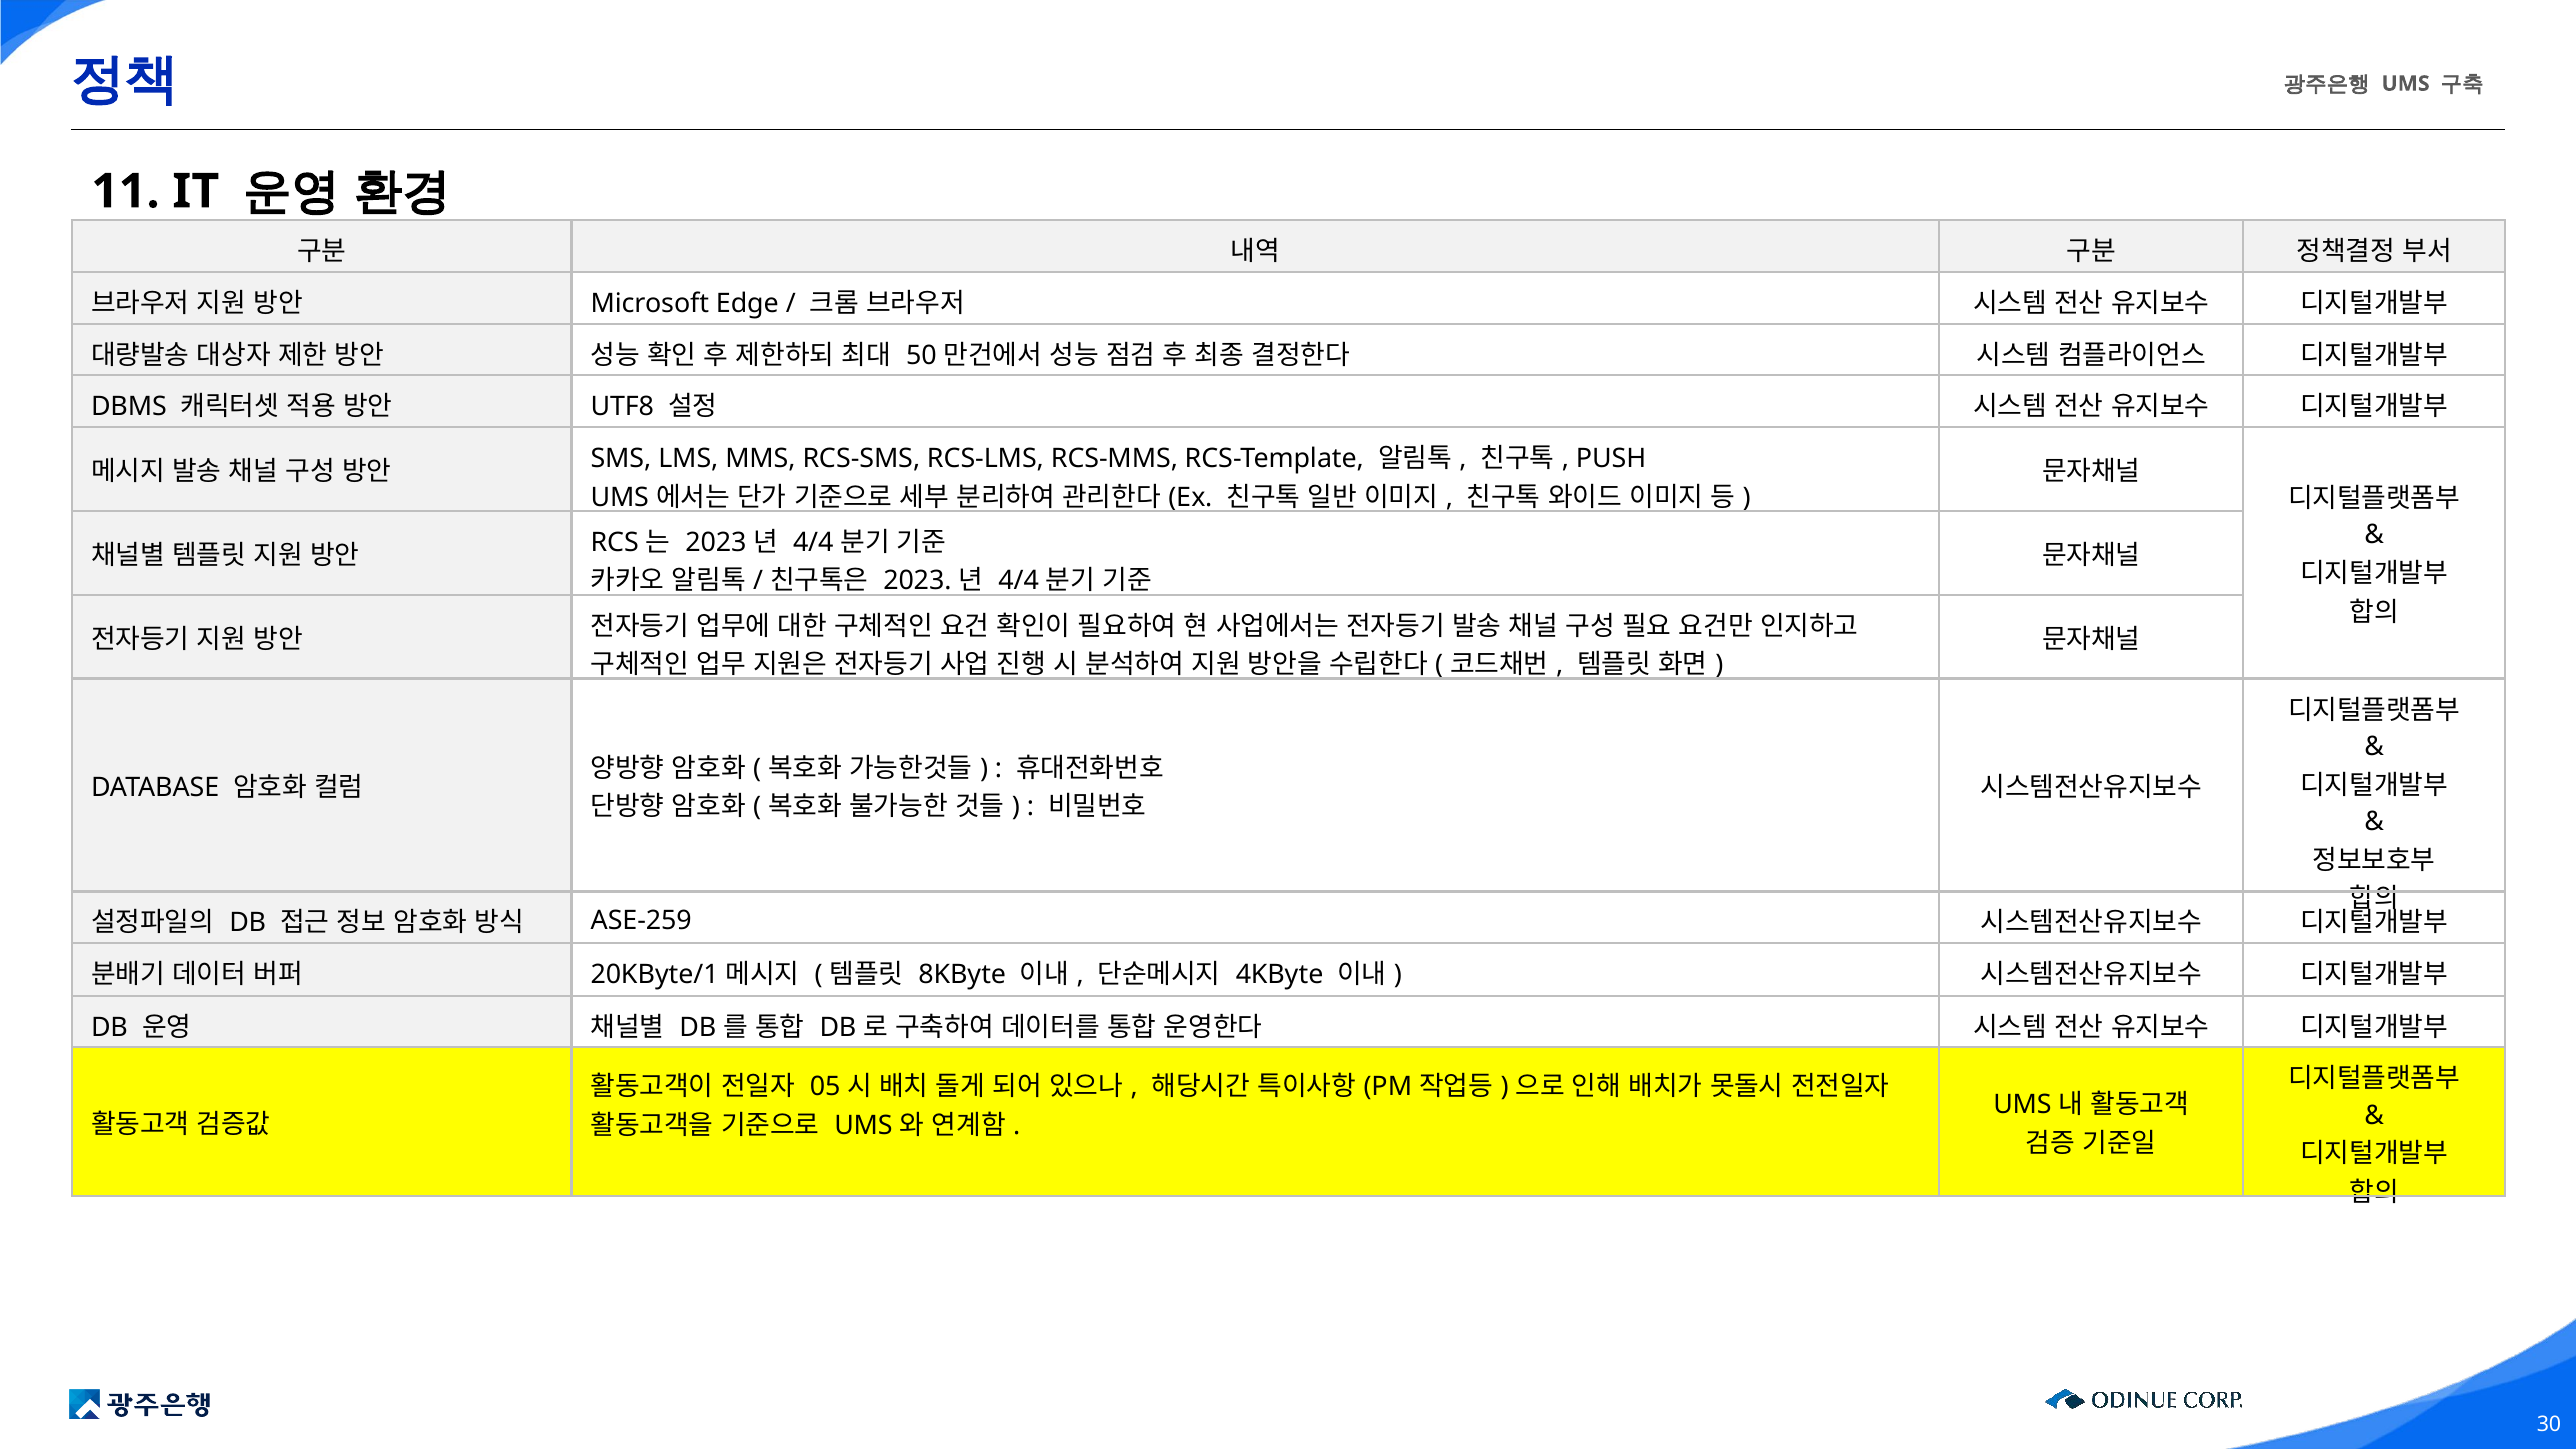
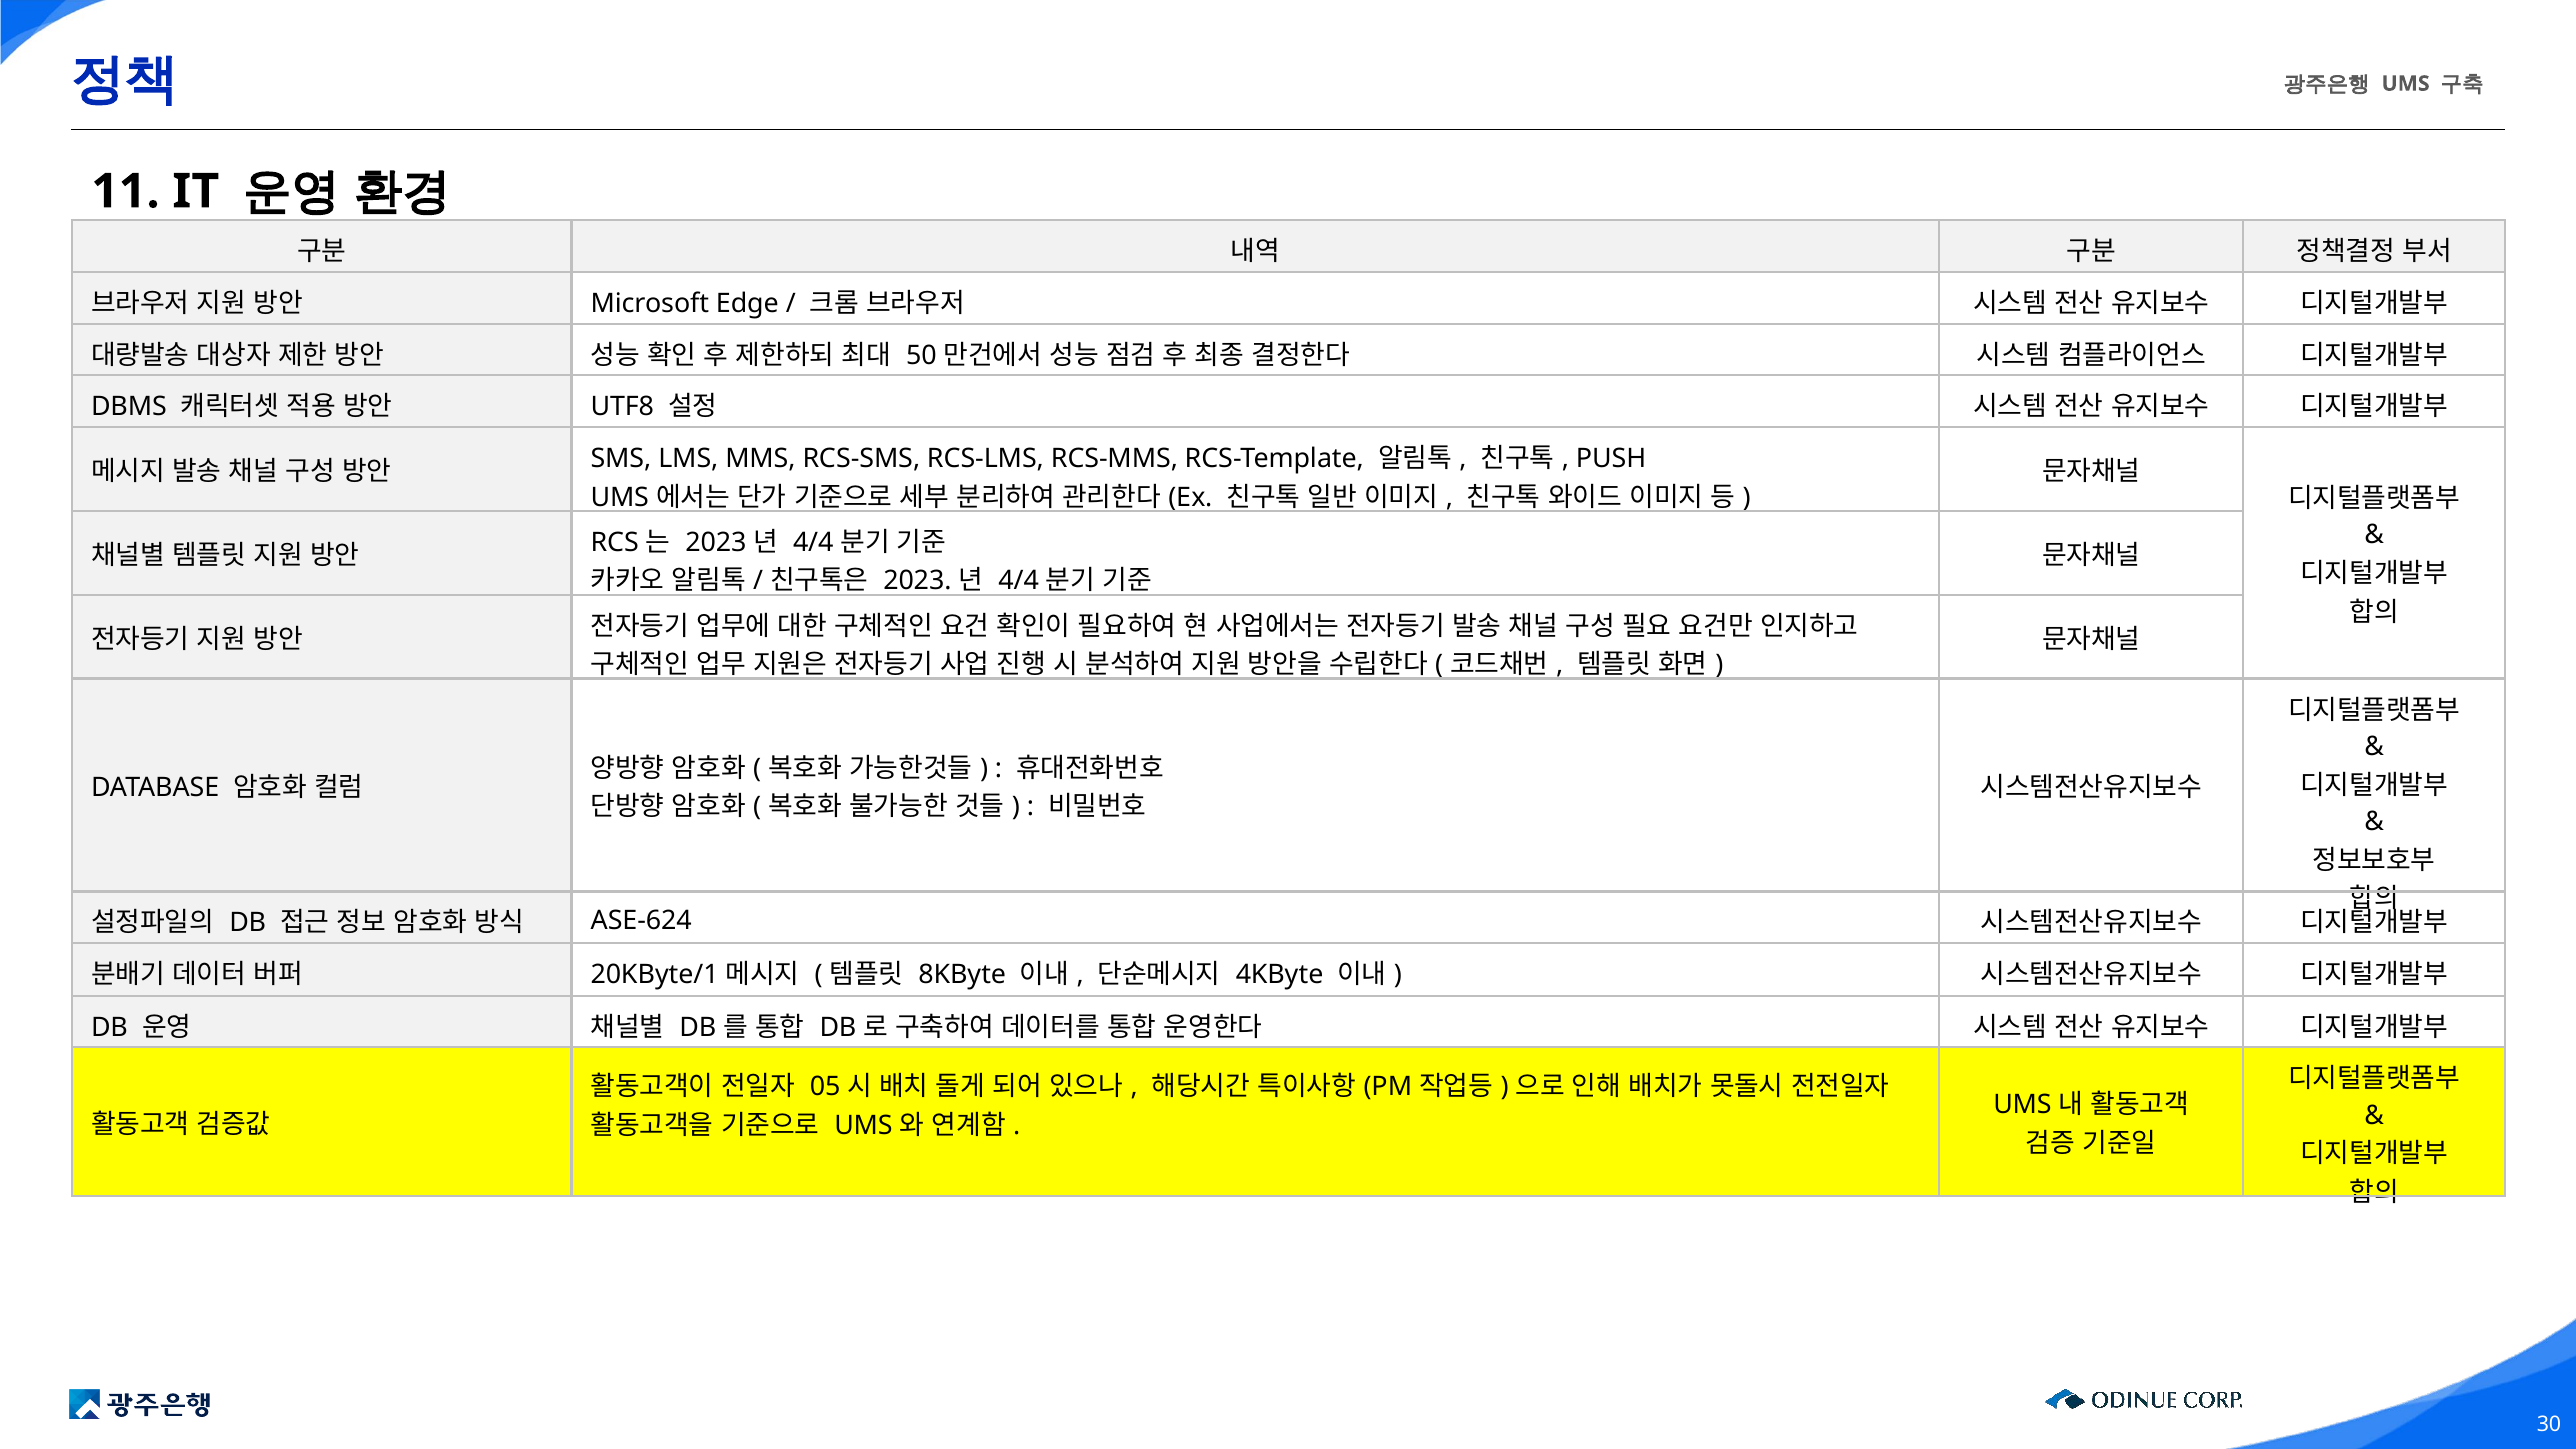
ASE-259: ASE-259 -> ASE-624
